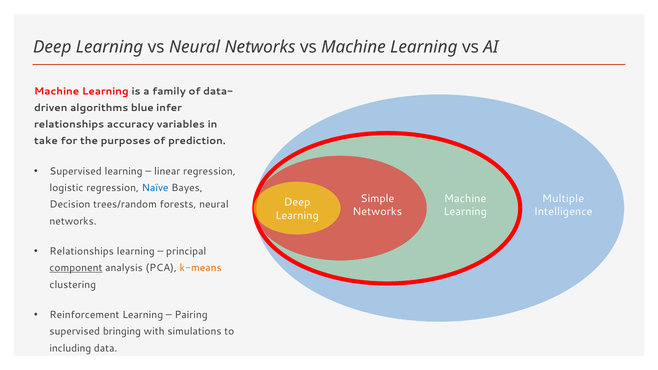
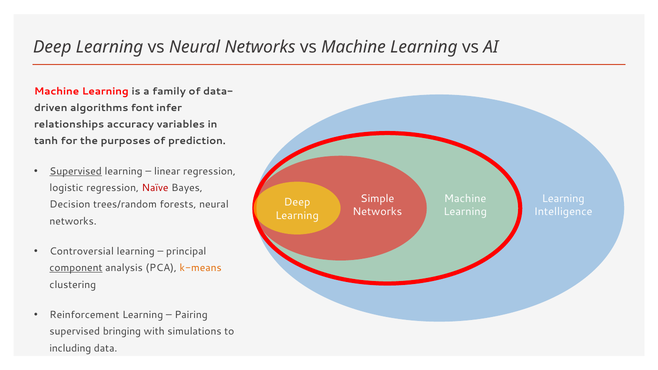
blue: blue -> font
take: take -> tanh
Supervised at (76, 171) underline: none -> present
Naïve colour: blue -> red
Multiple at (563, 199): Multiple -> Learning
Relationships at (82, 251): Relationships -> Controversial
